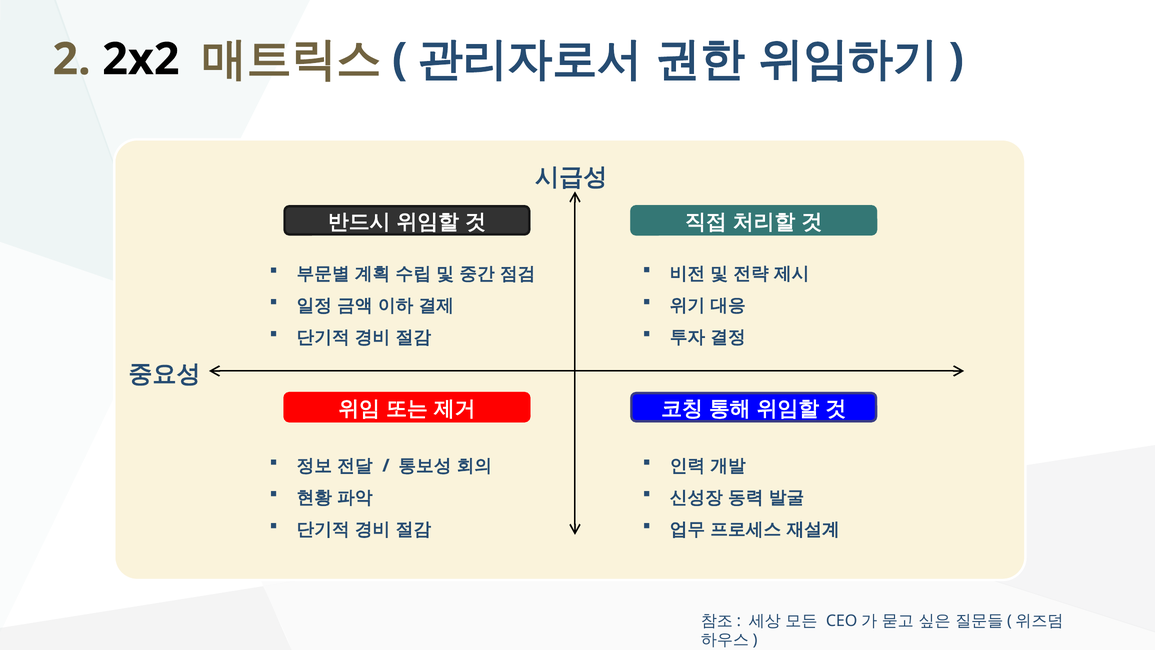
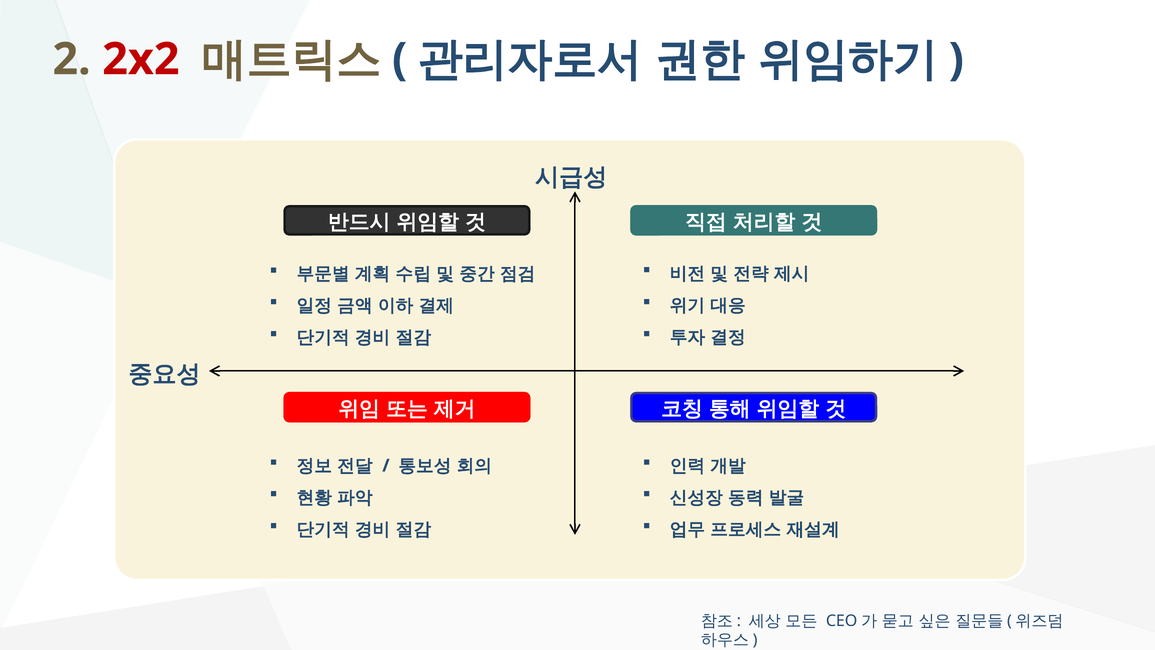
2x2 colour: black -> red
